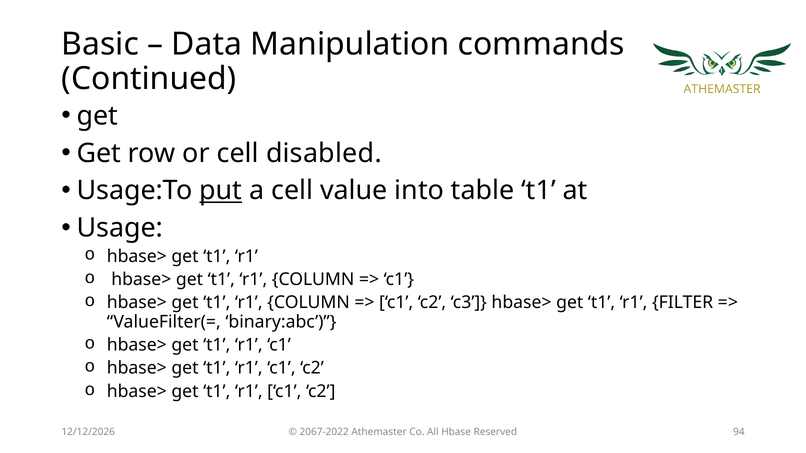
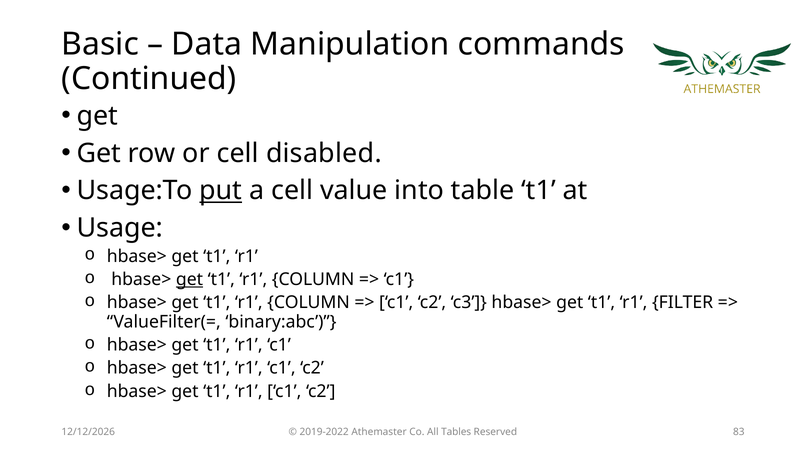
get at (190, 280) underline: none -> present
2067-2022: 2067-2022 -> 2019-2022
Hbase: Hbase -> Tables
94: 94 -> 83
